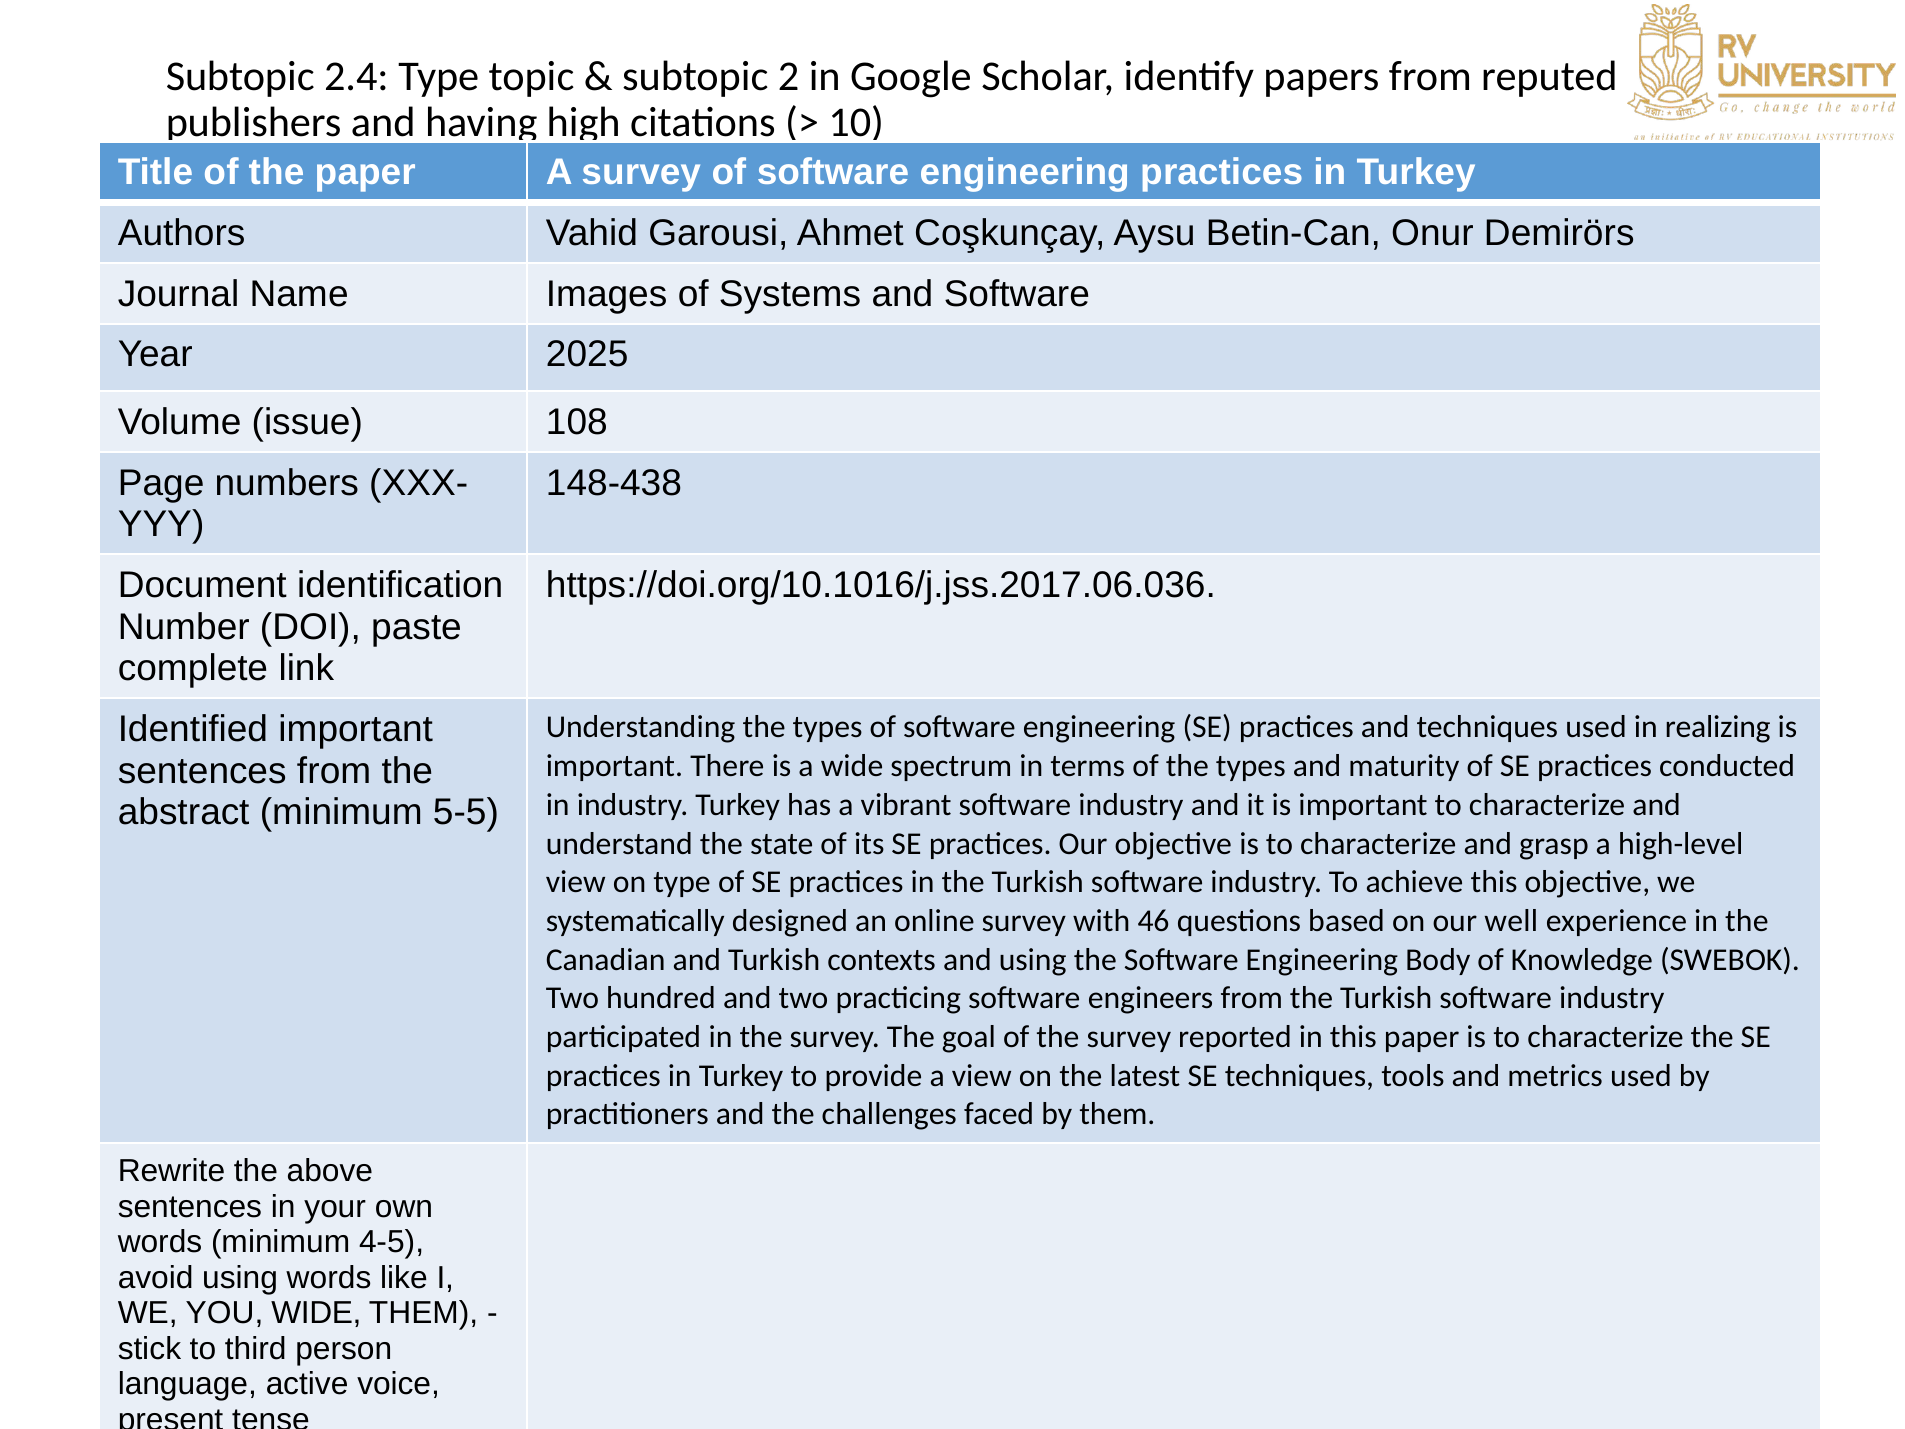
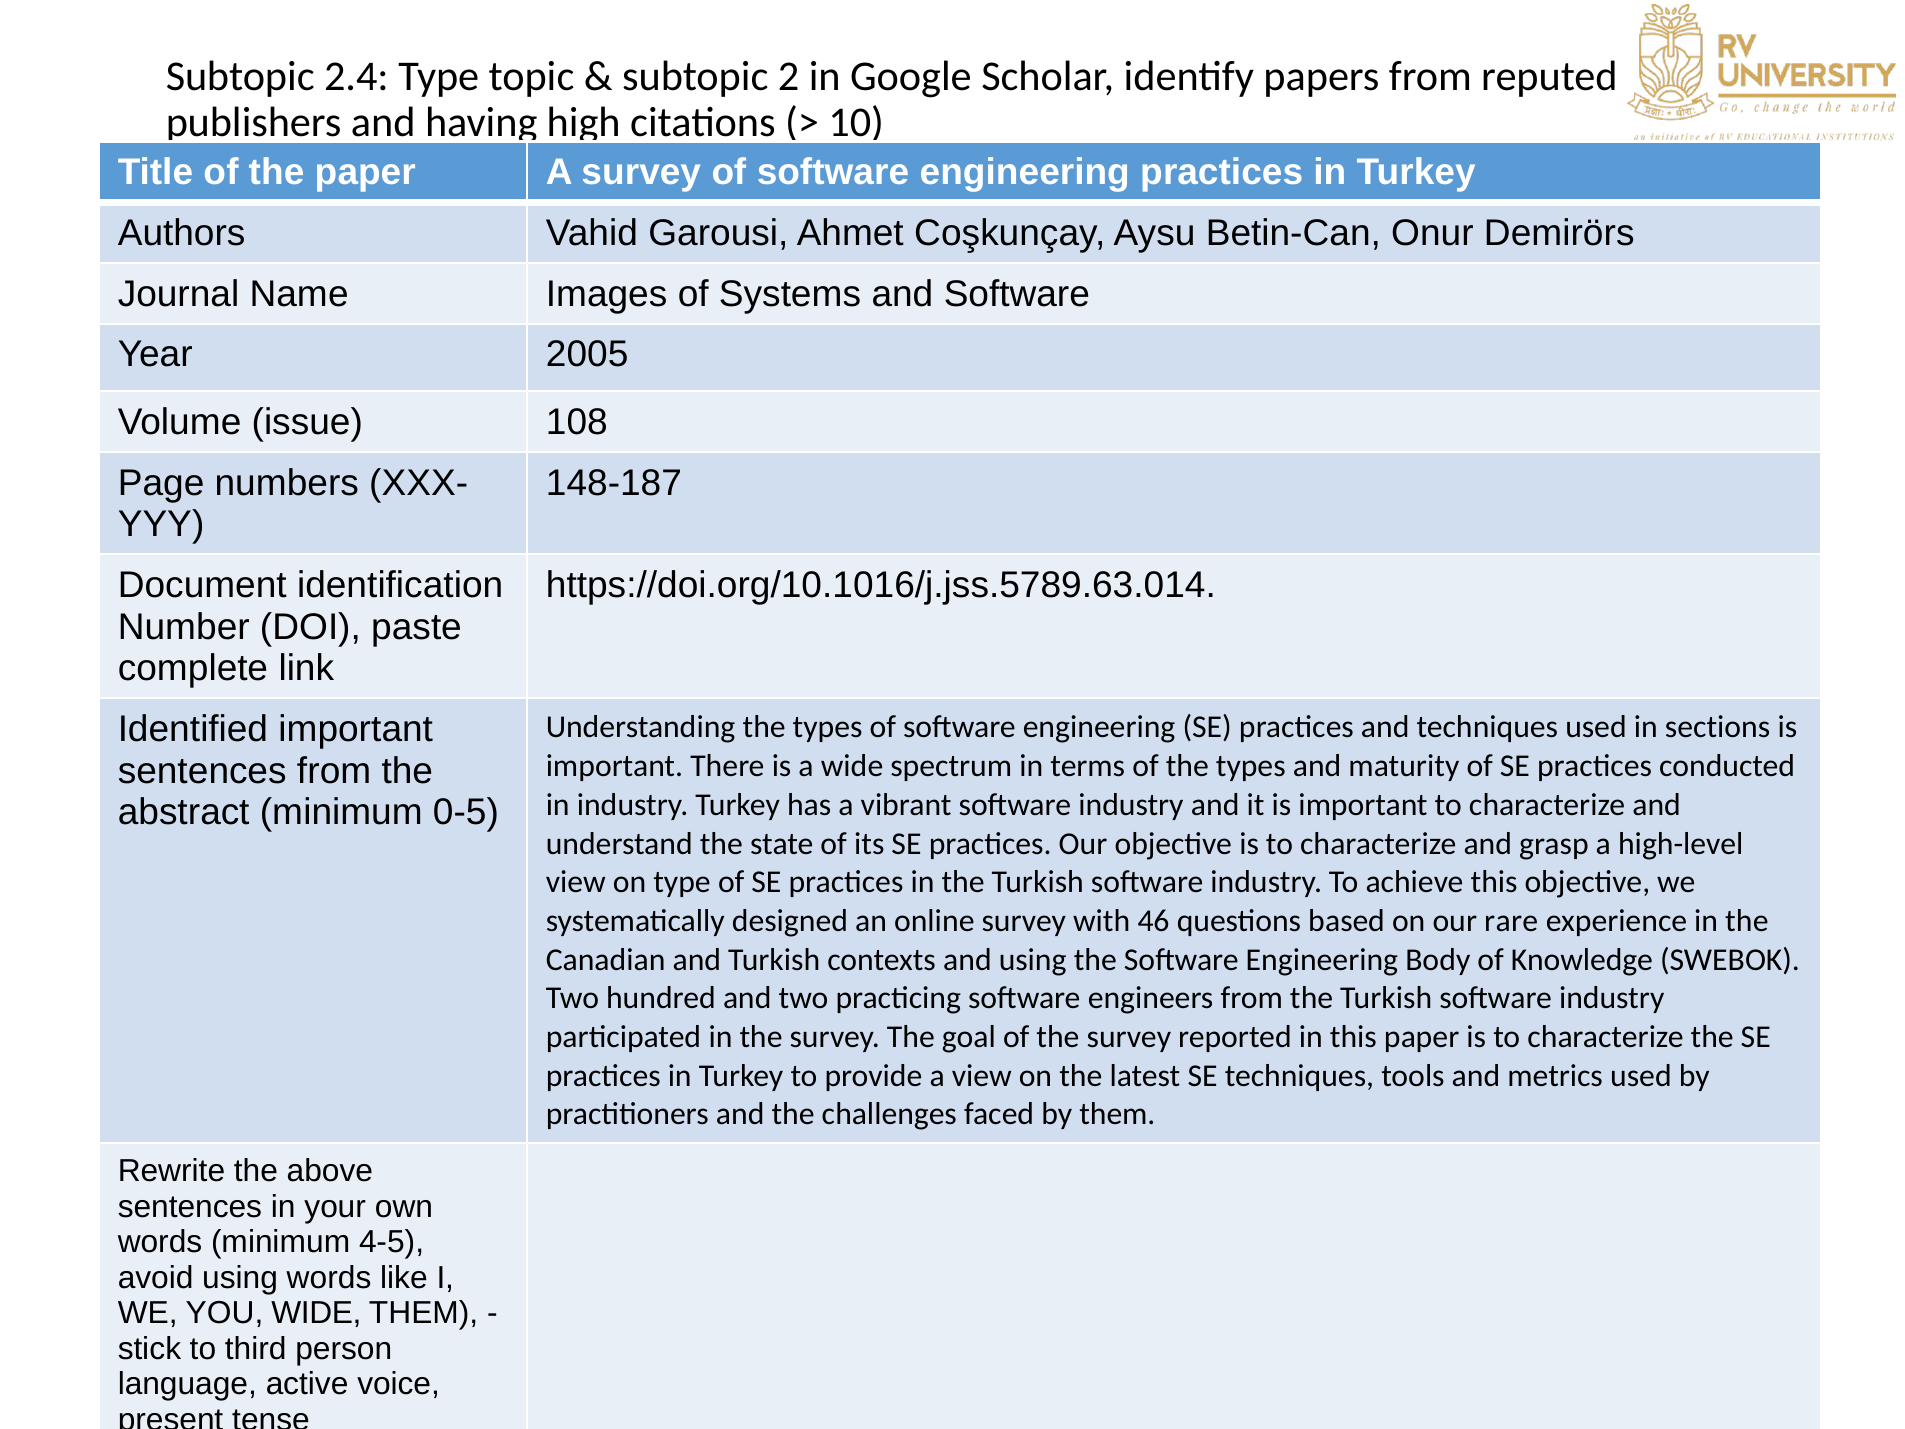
2025: 2025 -> 2005
148-438: 148-438 -> 148-187
https://doi.org/10.1016/j.jss.2017.06.036: https://doi.org/10.1016/j.jss.2017.06.036 -> https://doi.org/10.1016/j.jss.5789.63.014
realizing: realizing -> sections
5-5: 5-5 -> 0-5
well: well -> rare
